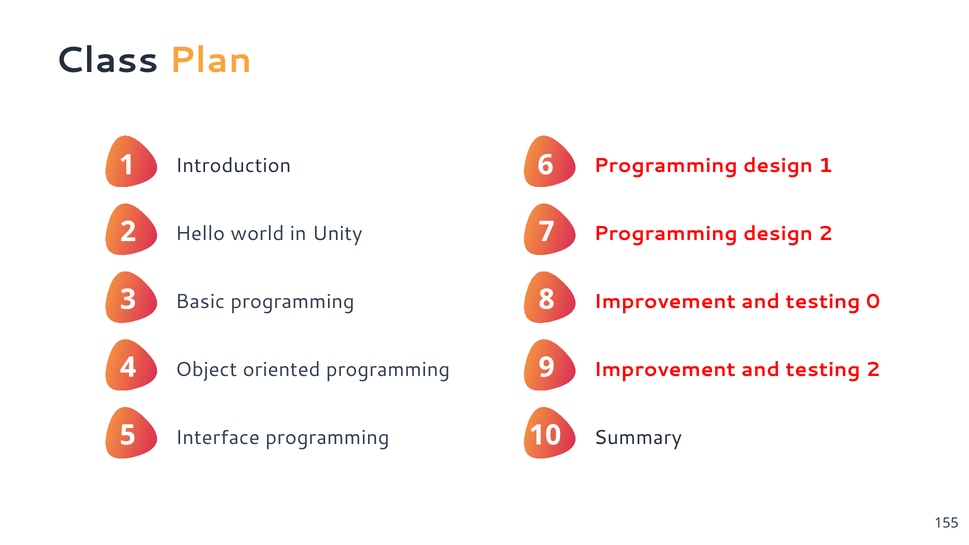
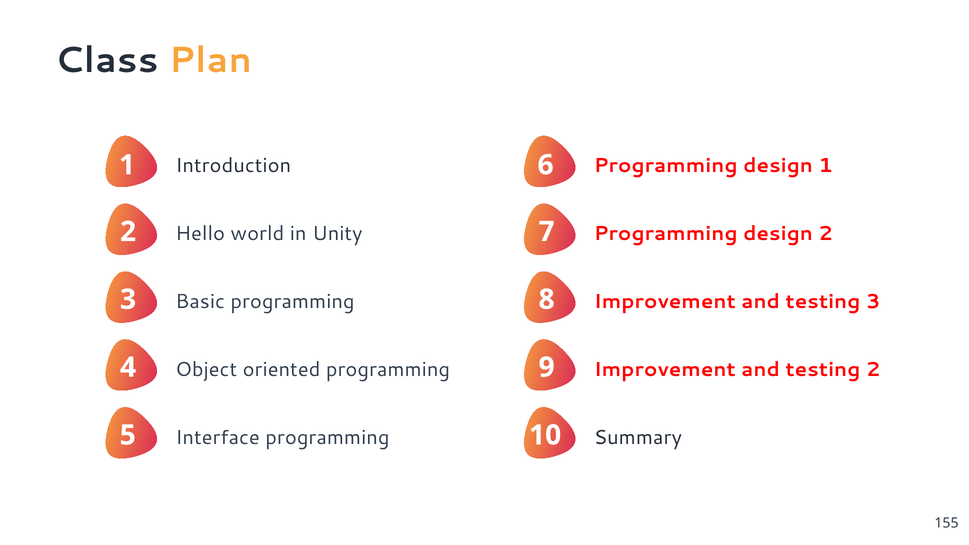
testing 0: 0 -> 3
